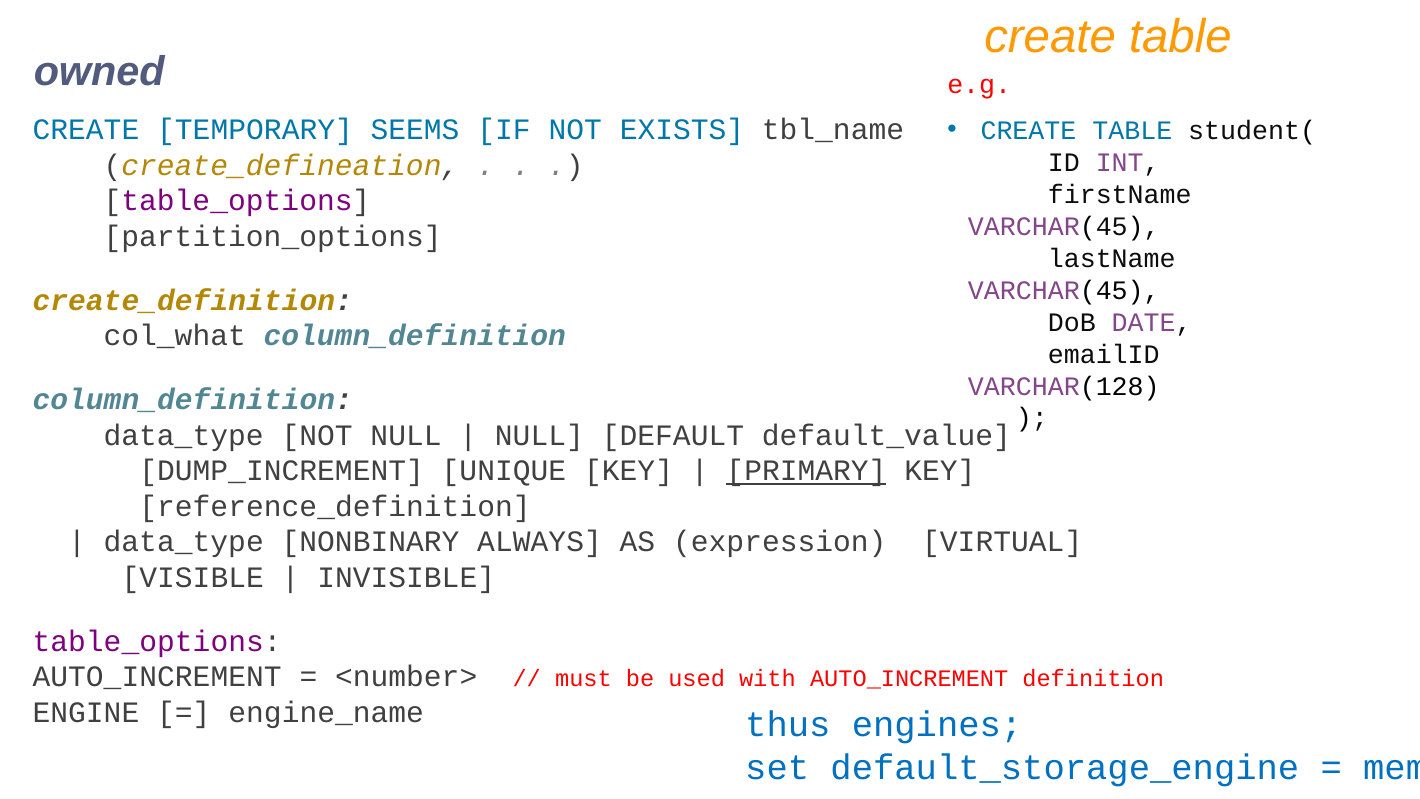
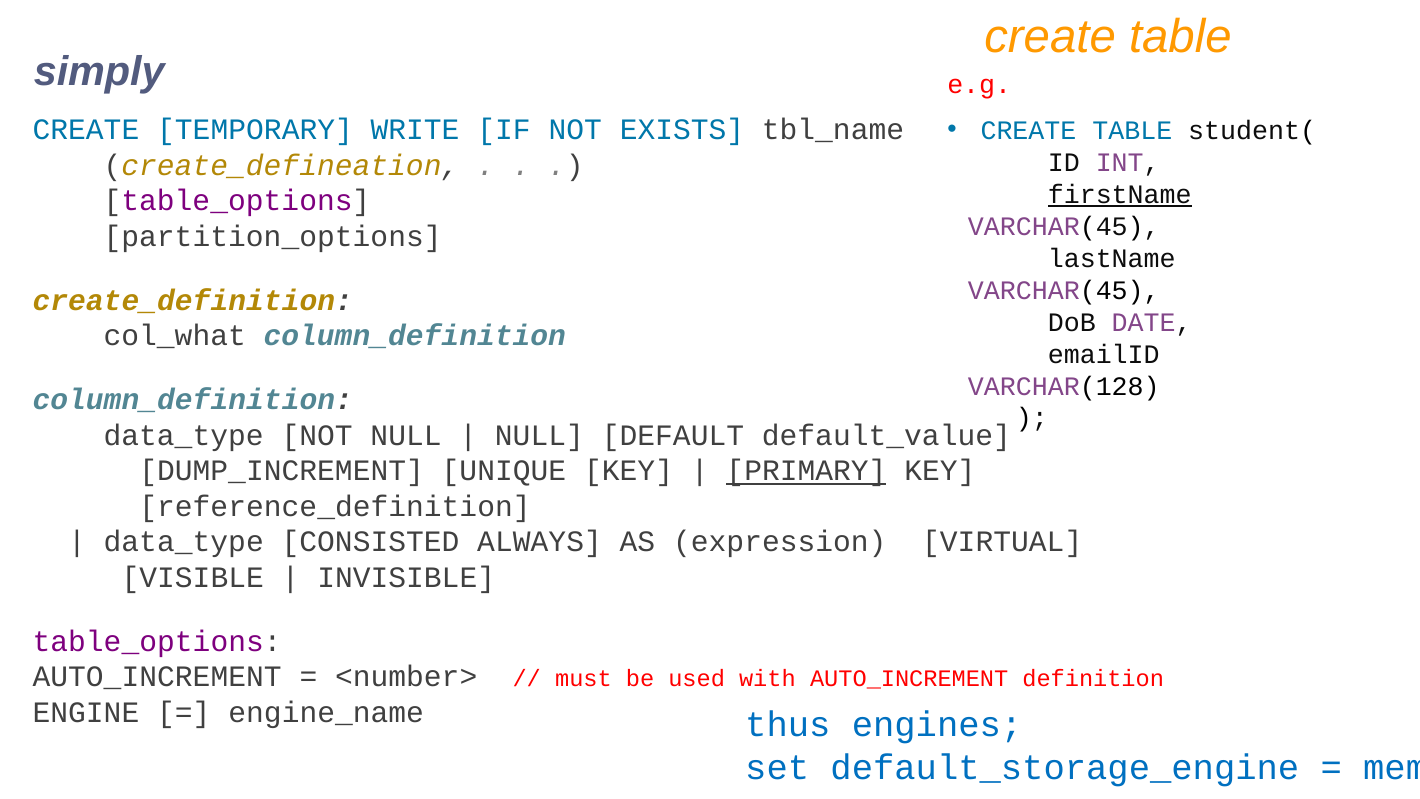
owned: owned -> simply
SEEMS: SEEMS -> WRITE
firstName underline: none -> present
NONBINARY: NONBINARY -> CONSISTED
